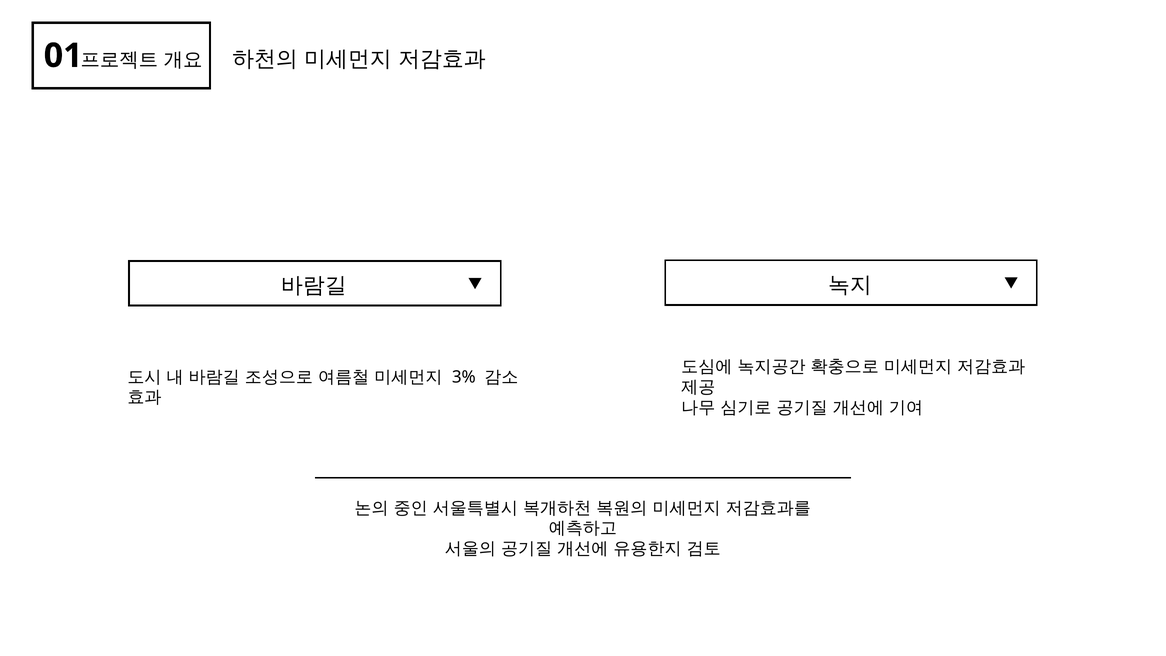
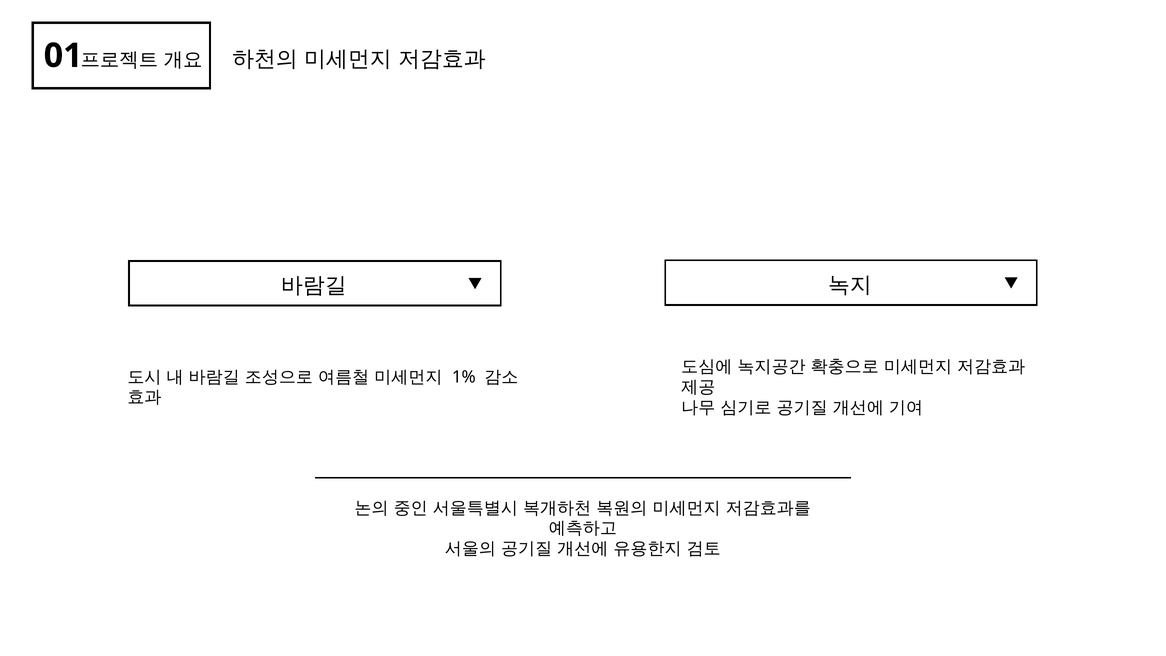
3%: 3% -> 1%
